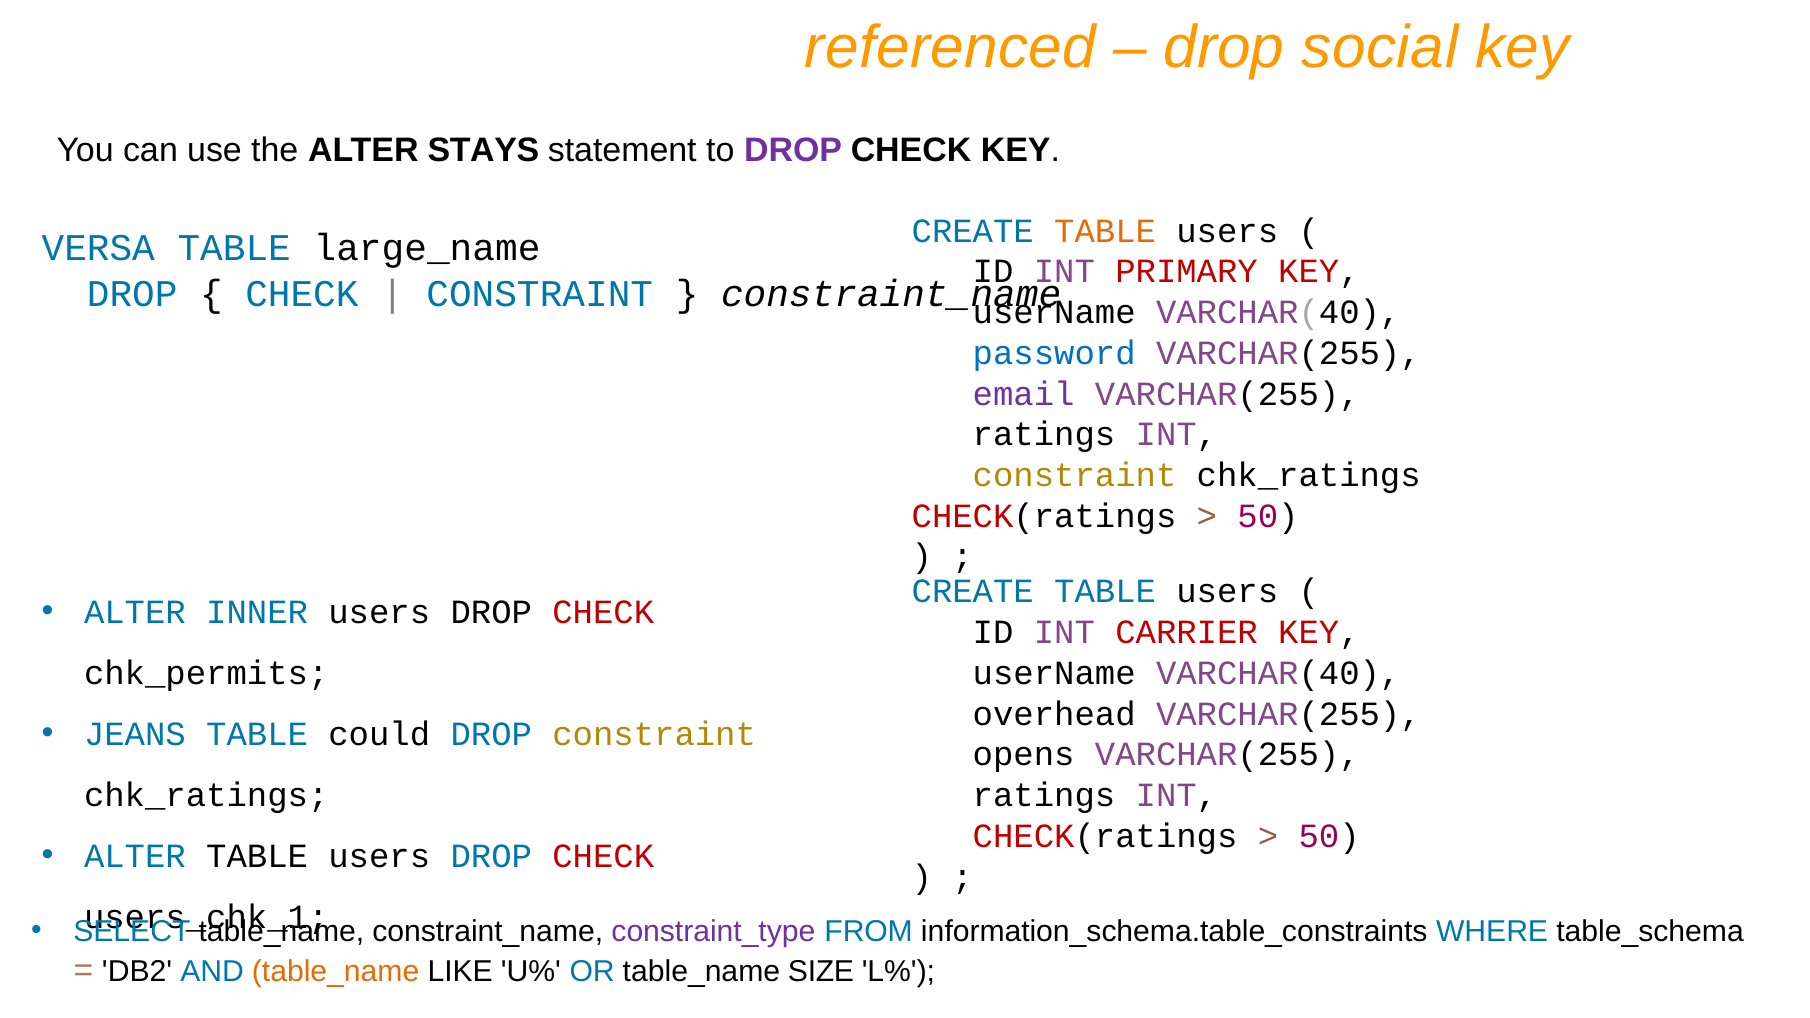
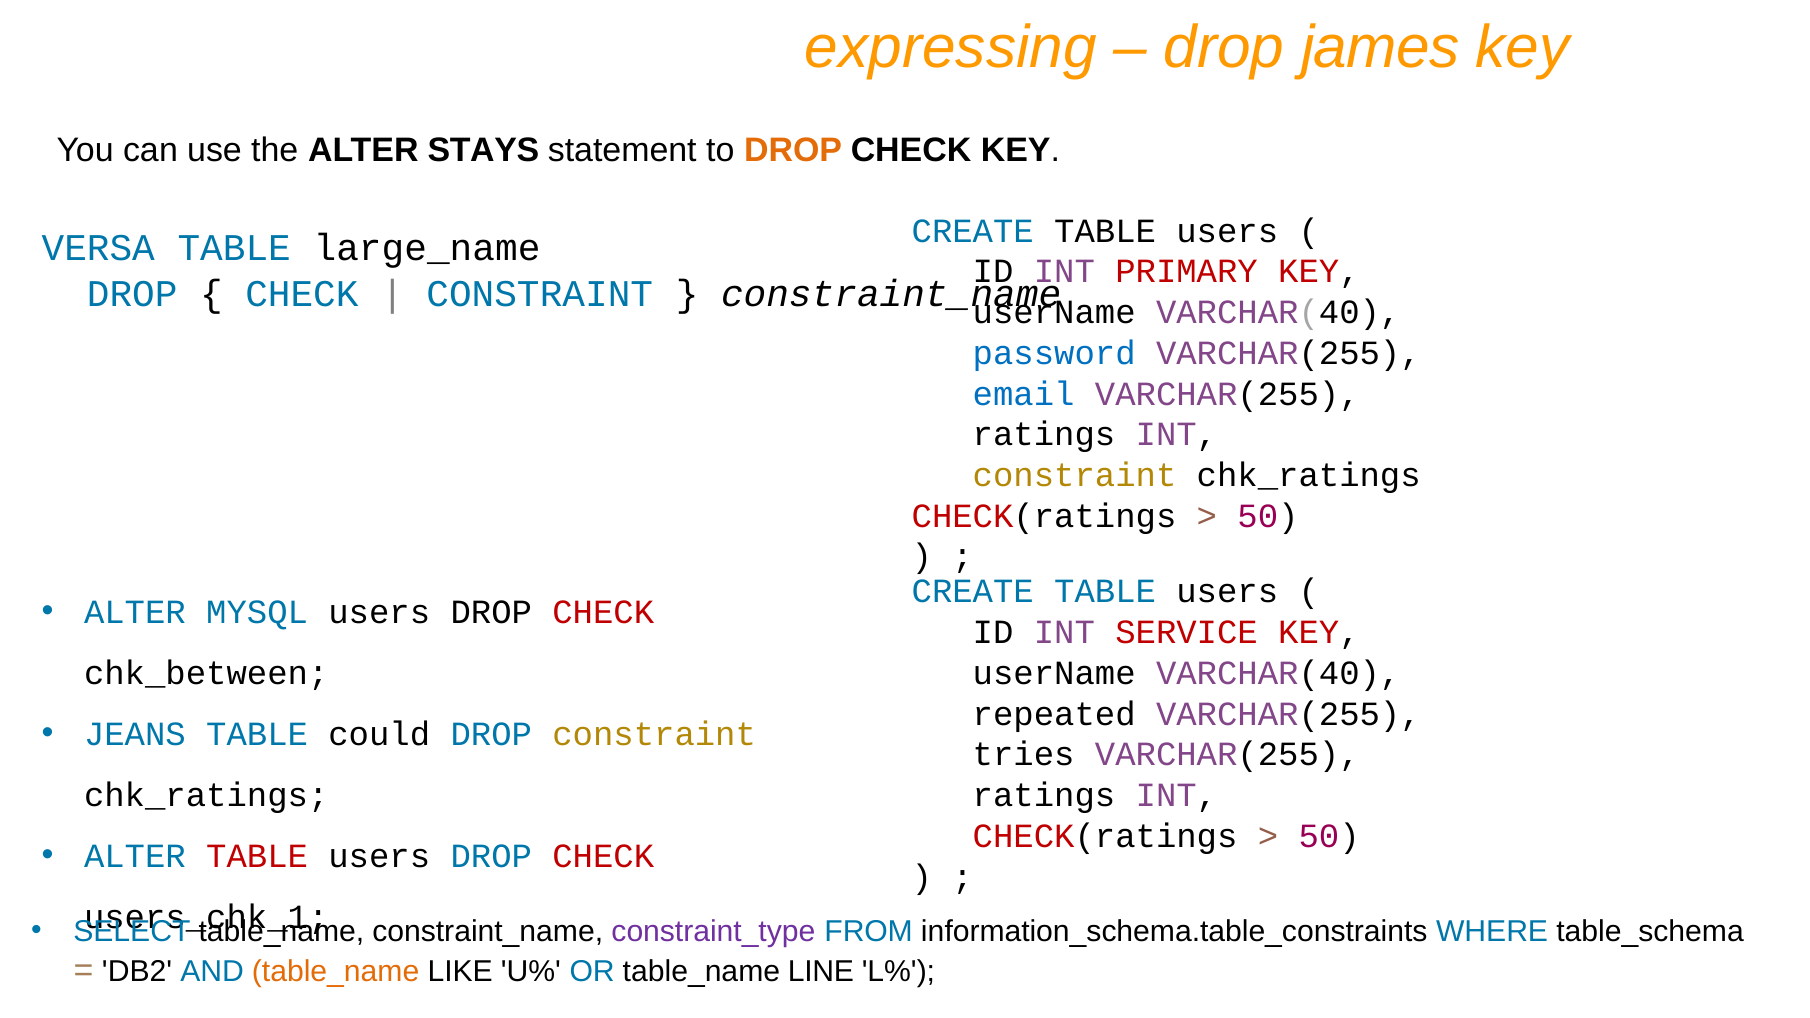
referenced: referenced -> expressing
social: social -> james
DROP at (793, 151) colour: purple -> orange
TABLE at (1105, 231) colour: orange -> black
email colour: purple -> blue
INNER: INNER -> MYSQL
CARRIER: CARRIER -> SERVICE
chk_permits: chk_permits -> chk_between
overhead: overhead -> repeated
opens: opens -> tries
TABLE at (257, 857) colour: black -> red
SIZE: SIZE -> LINE
